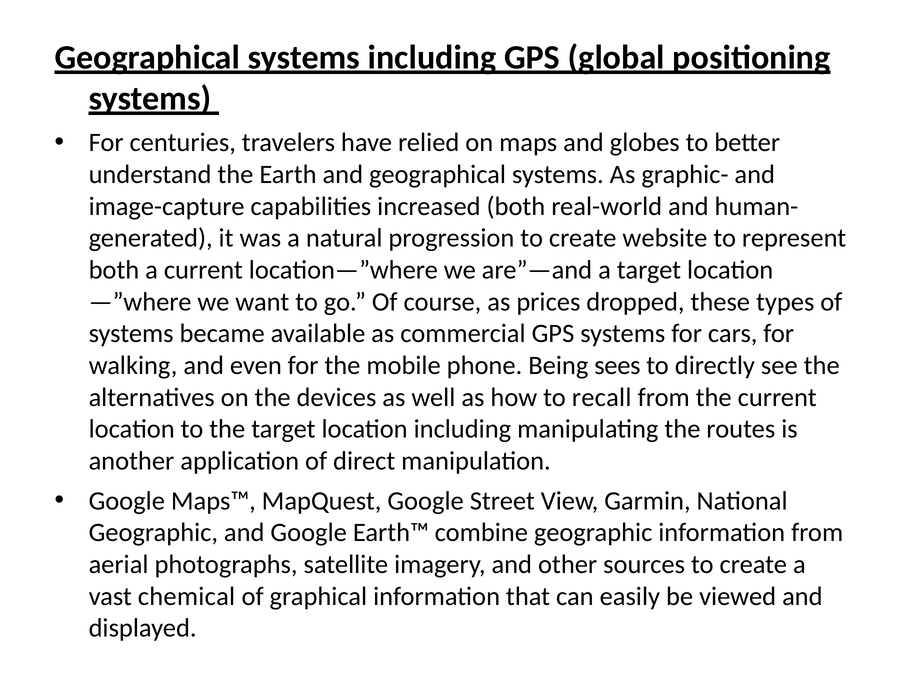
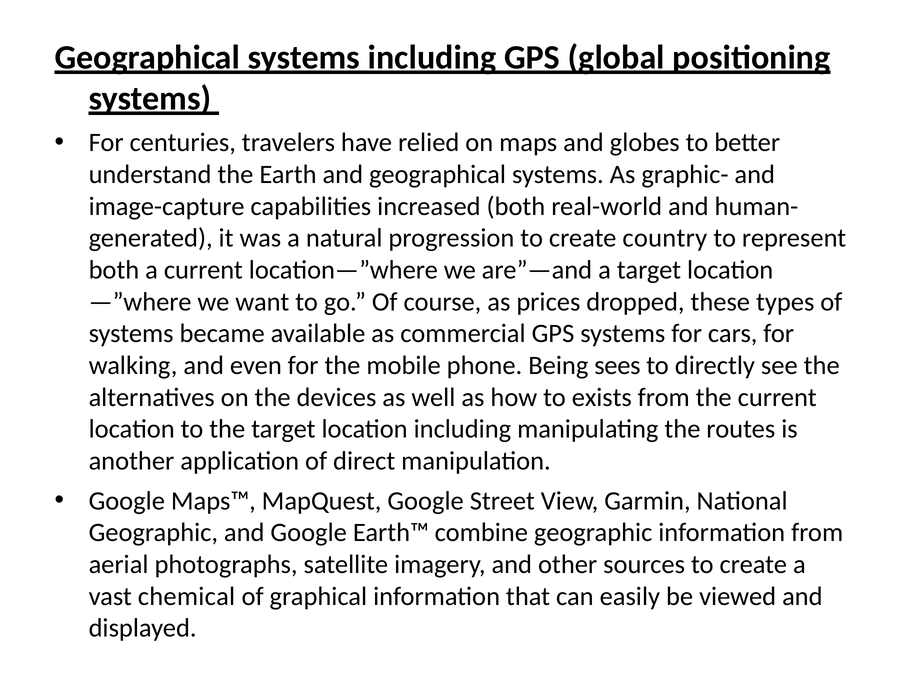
website: website -> country
recall: recall -> exists
